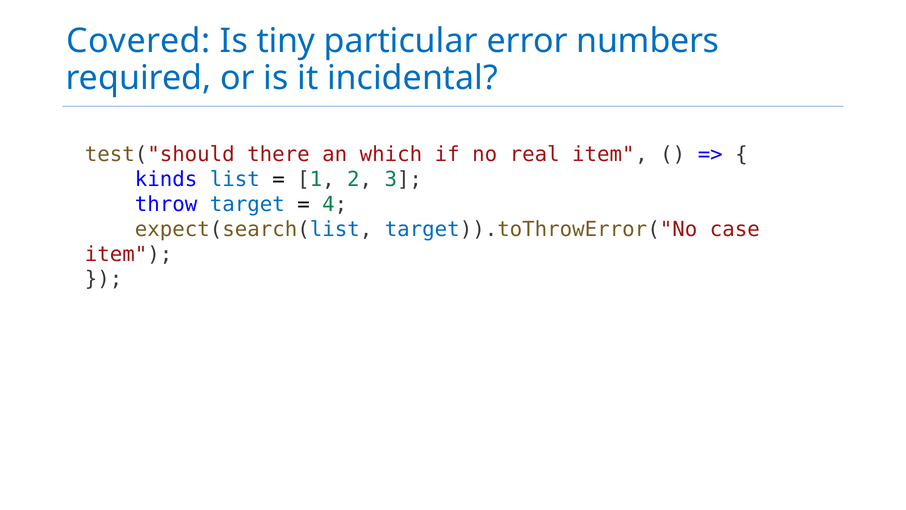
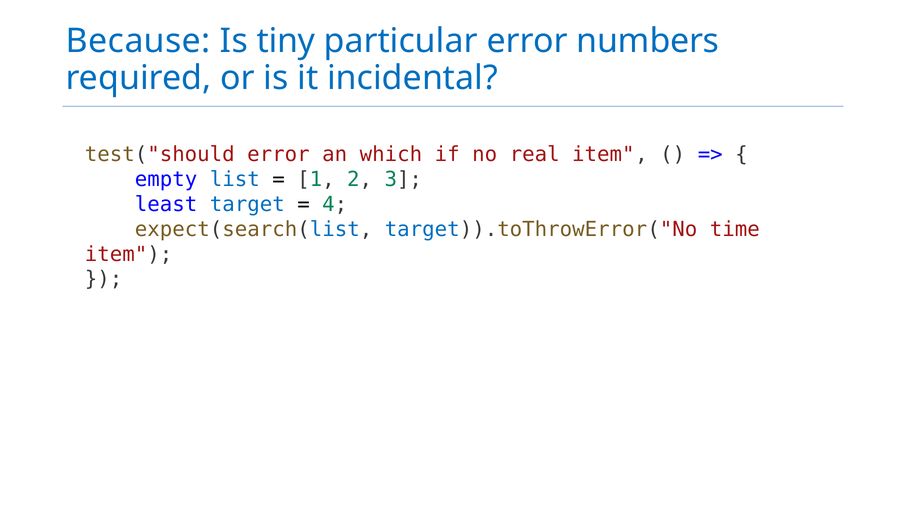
Covered: Covered -> Because
test("should there: there -> error
kinds: kinds -> empty
throw: throw -> least
case: case -> time
